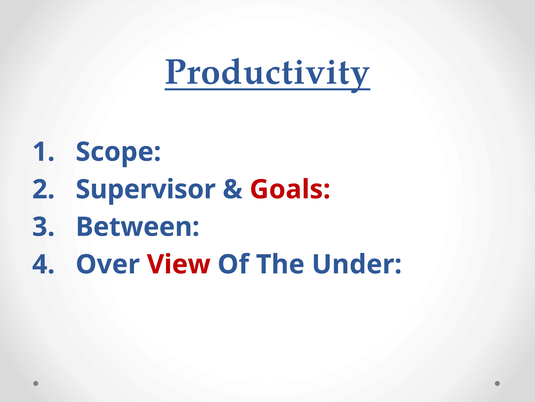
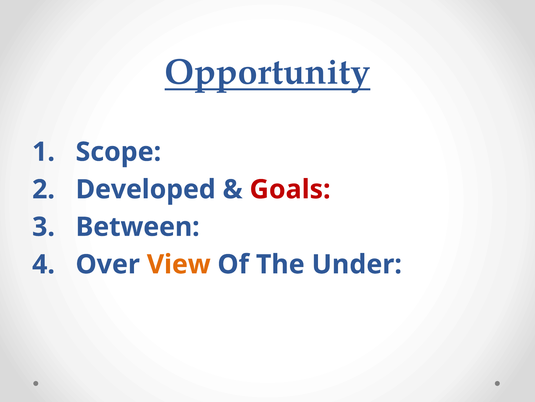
Productivity: Productivity -> Opportunity
Supervisor: Supervisor -> Developed
View colour: red -> orange
